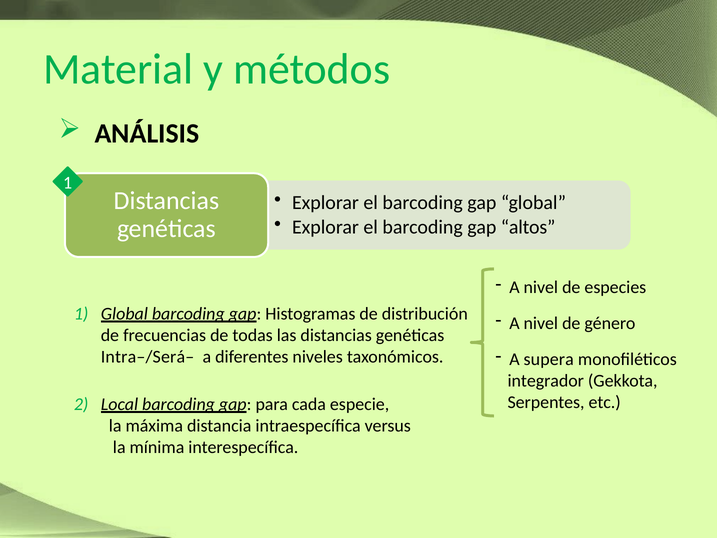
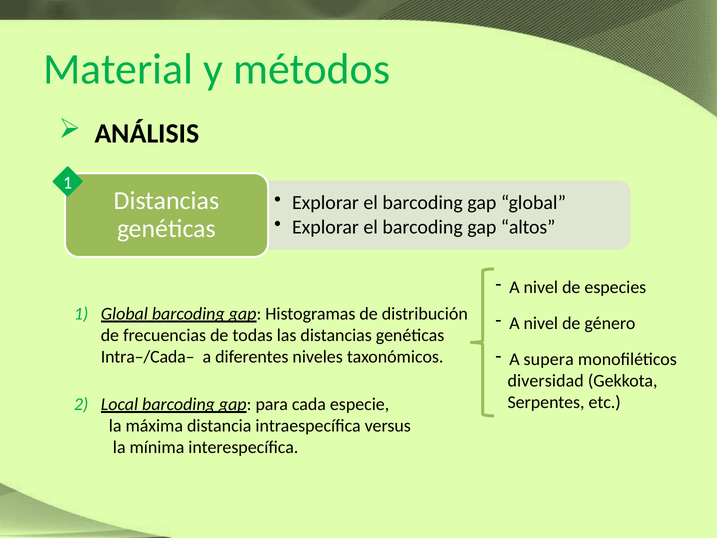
Intra–/Será–: Intra–/Será– -> Intra–/Cada–
integrador: integrador -> diversidad
